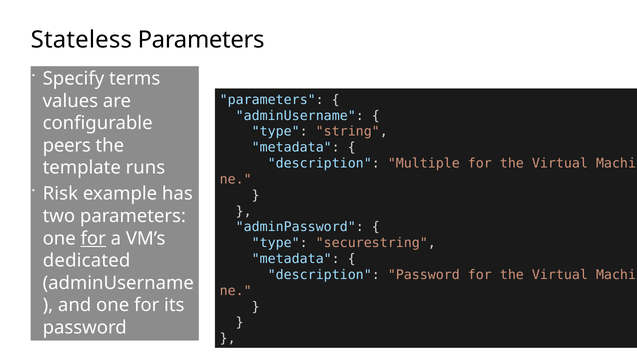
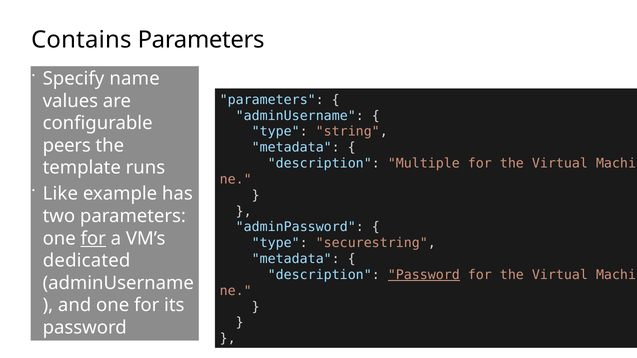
Stateless: Stateless -> Contains
terms: terms -> name
Risk: Risk -> Like
Password at (424, 275) underline: none -> present
